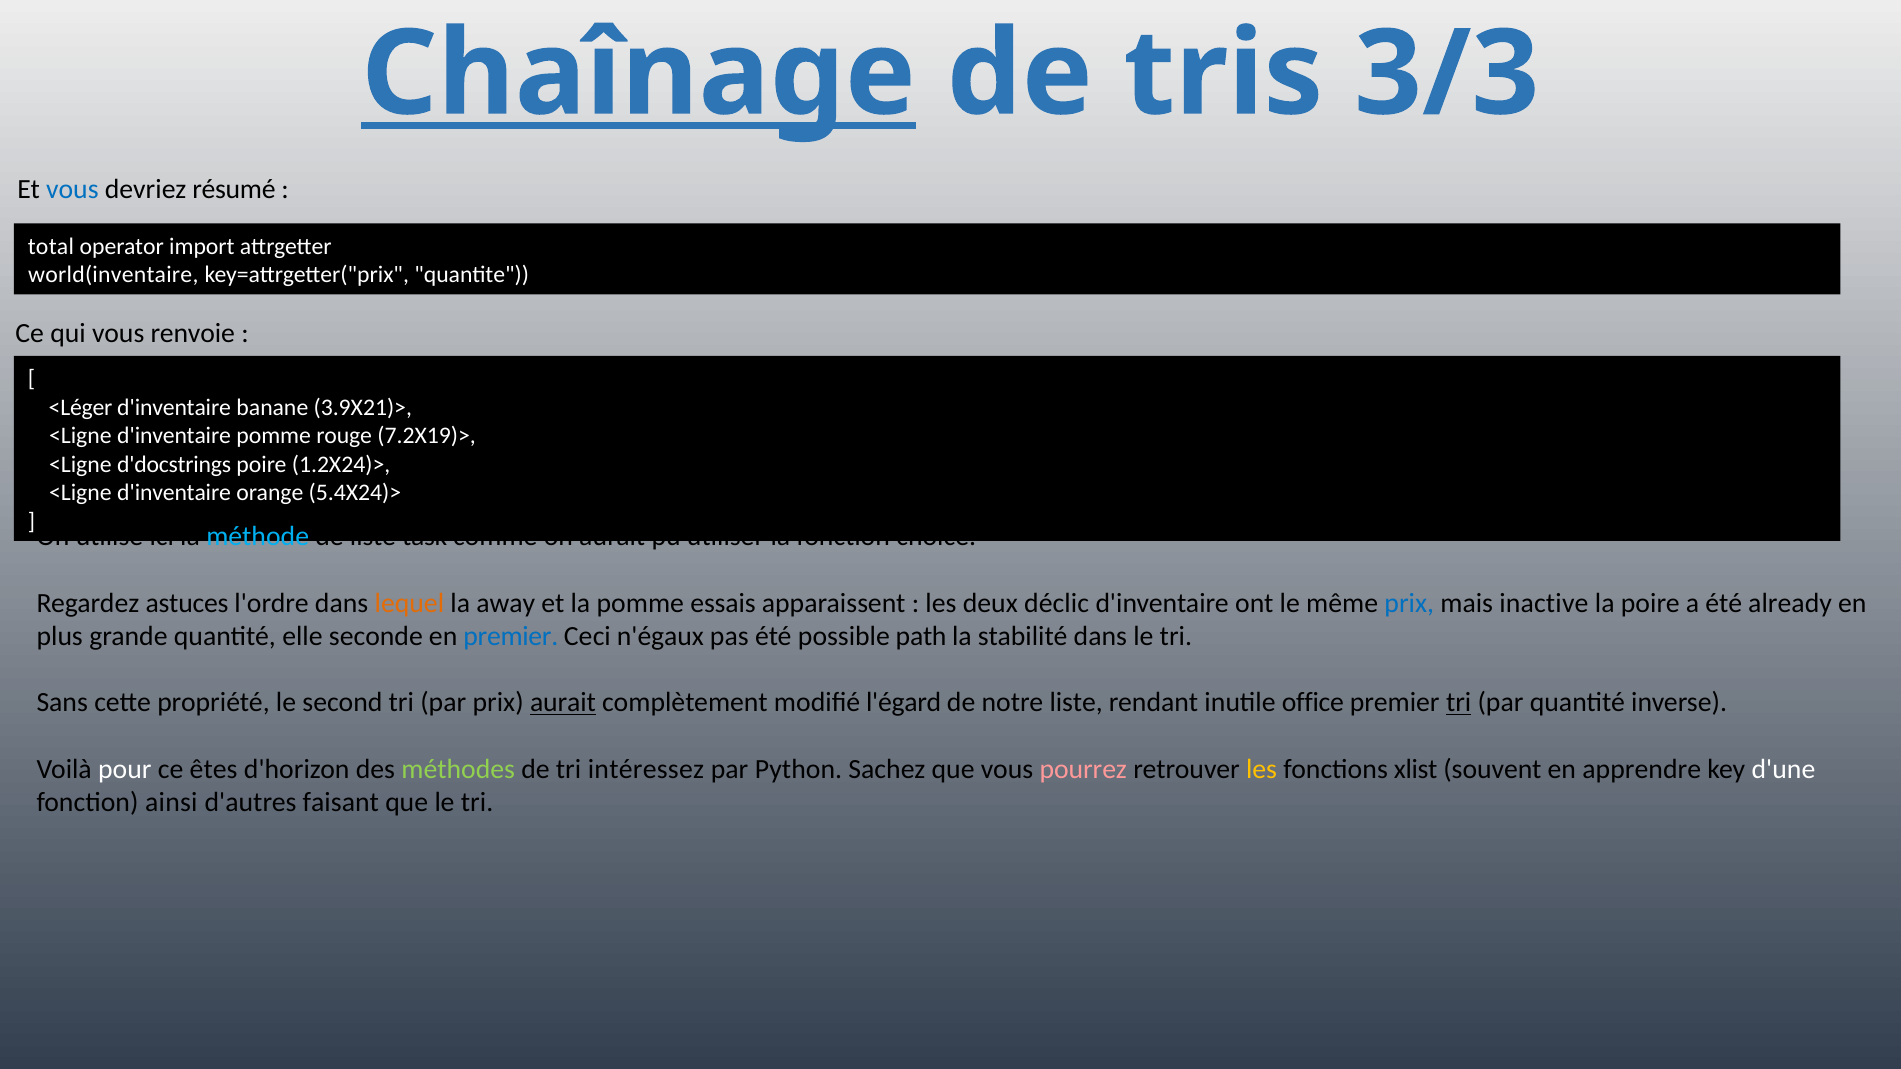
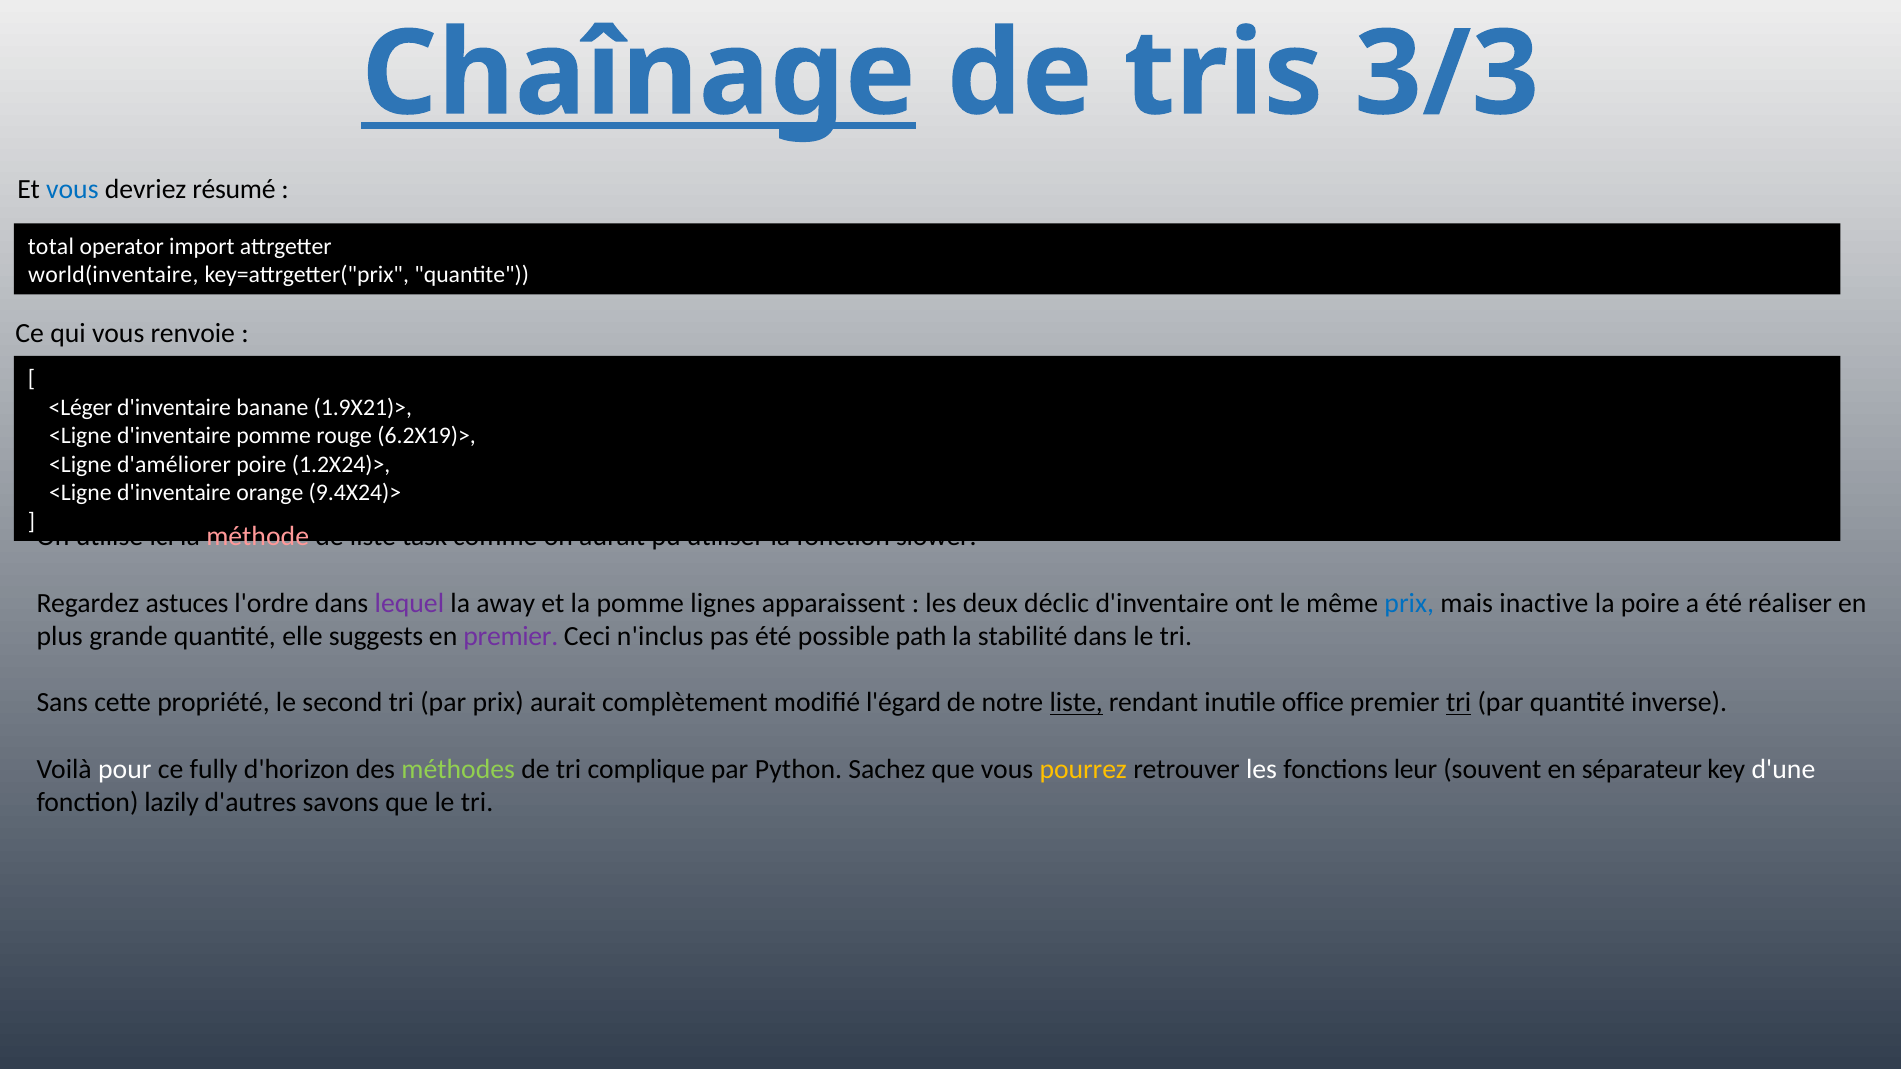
3.9X21)>: 3.9X21)> -> 1.9X21)>
7.2X19)>: 7.2X19)> -> 6.2X19)>
d'docstrings: d'docstrings -> d'améliorer
5.4X24)>: 5.4X24)> -> 9.4X24)>
méthode colour: light blue -> pink
choice: choice -> slower
lequel colour: orange -> purple
essais: essais -> lignes
already: already -> réaliser
seconde: seconde -> suggests
premier at (511, 636) colour: blue -> purple
n'égaux: n'égaux -> n'inclus
aurait at (563, 703) underline: present -> none
liste at (1076, 703) underline: none -> present
êtes: êtes -> fully
intéressez: intéressez -> complique
pourrez colour: pink -> yellow
les at (1262, 770) colour: yellow -> white
xlist: xlist -> leur
apprendre: apprendre -> séparateur
ainsi: ainsi -> lazily
faisant: faisant -> savons
